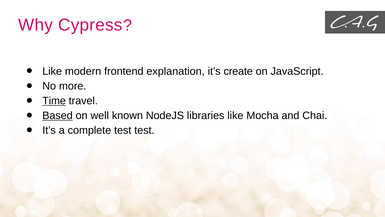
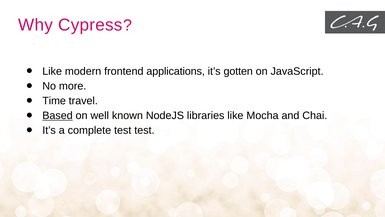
explanation: explanation -> applications
create: create -> gotten
Time underline: present -> none
